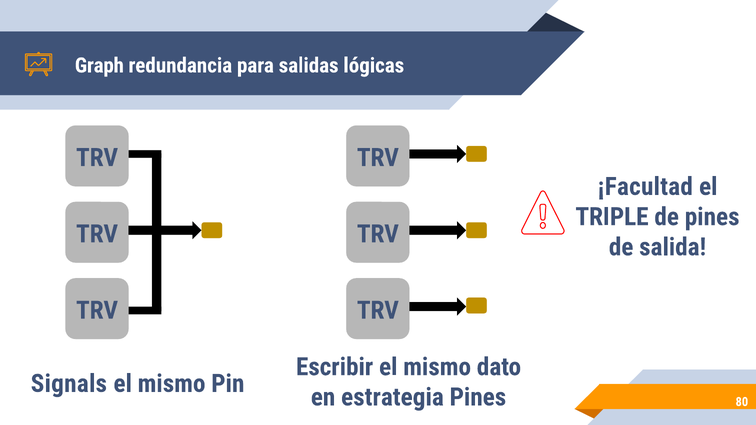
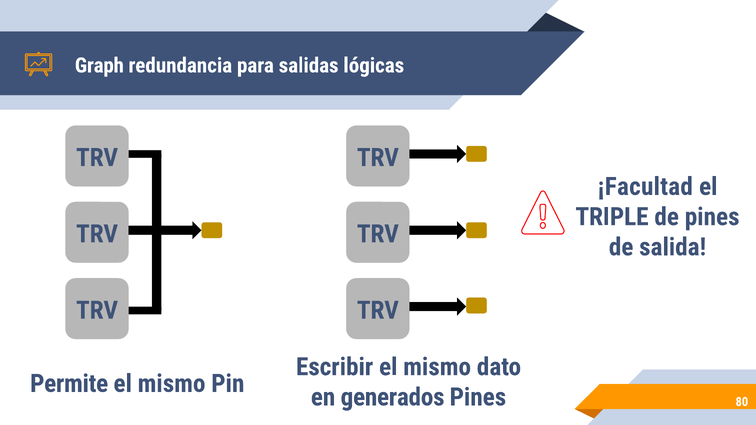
Signals: Signals -> Permite
estrategia: estrategia -> generados
